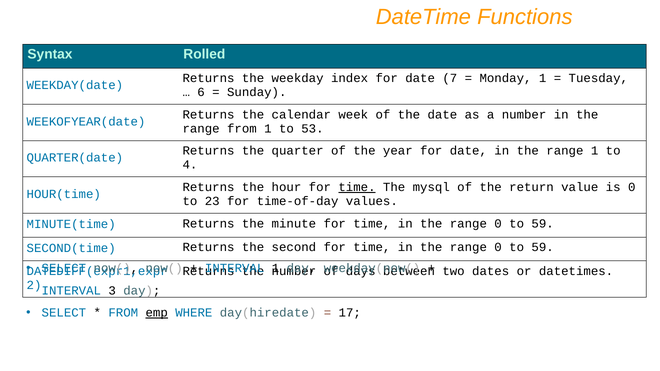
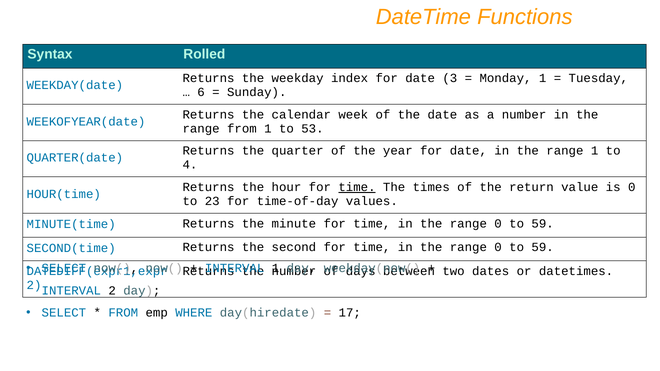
7: 7 -> 3
mysql: mysql -> times
INTERVAL 3: 3 -> 2
emp underline: present -> none
